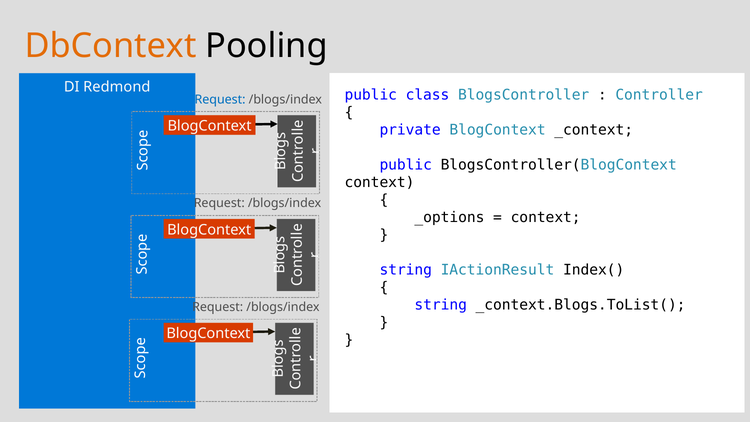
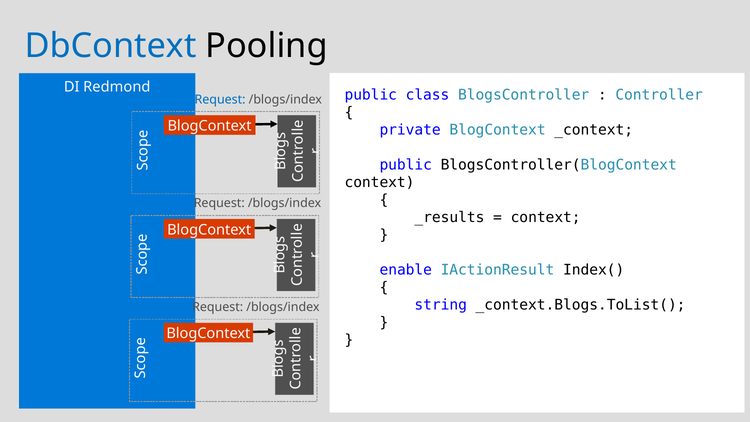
DbContext colour: orange -> blue
_options: _options -> _results
string at (406, 270): string -> enable
